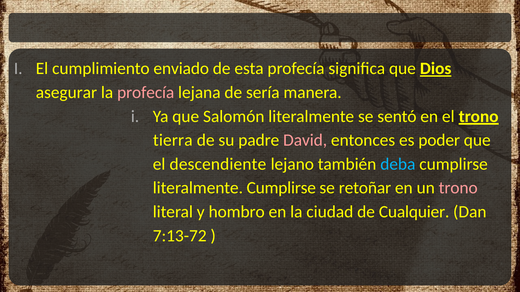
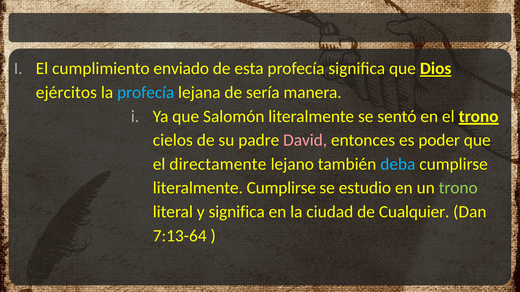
asegurar: asegurar -> ejércitos
profecía at (146, 93) colour: pink -> light blue
tierra: tierra -> cielos
descendiente: descendiente -> directamente
retoñar: retoñar -> estudio
trono at (458, 188) colour: pink -> light green
y hombro: hombro -> significa
7:13-72: 7:13-72 -> 7:13-64
